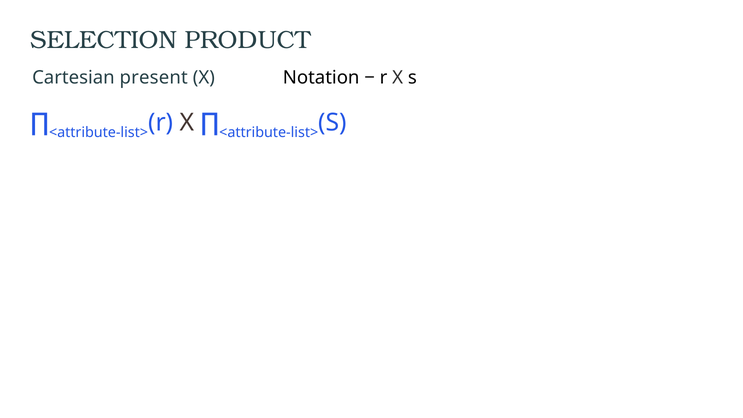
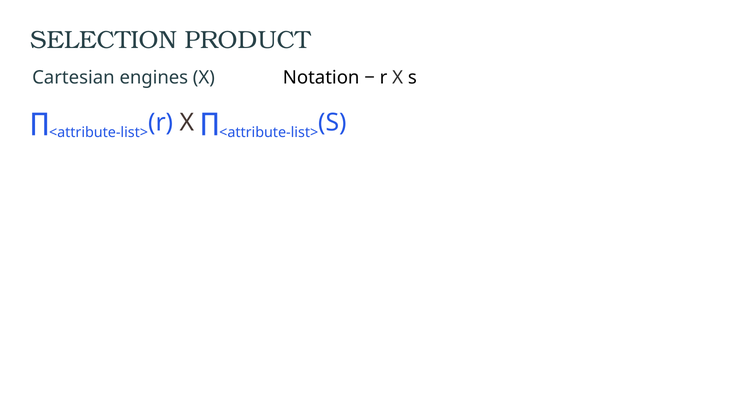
present: present -> engines
